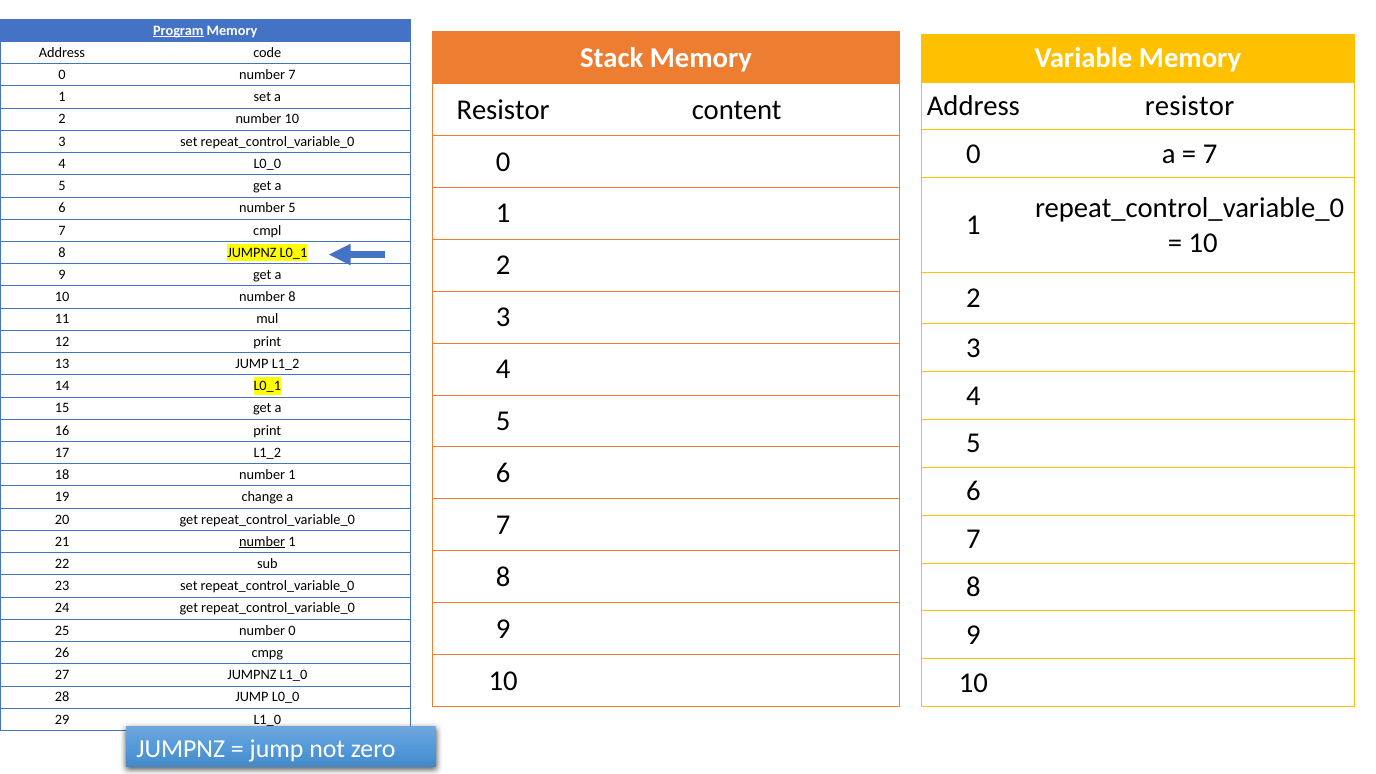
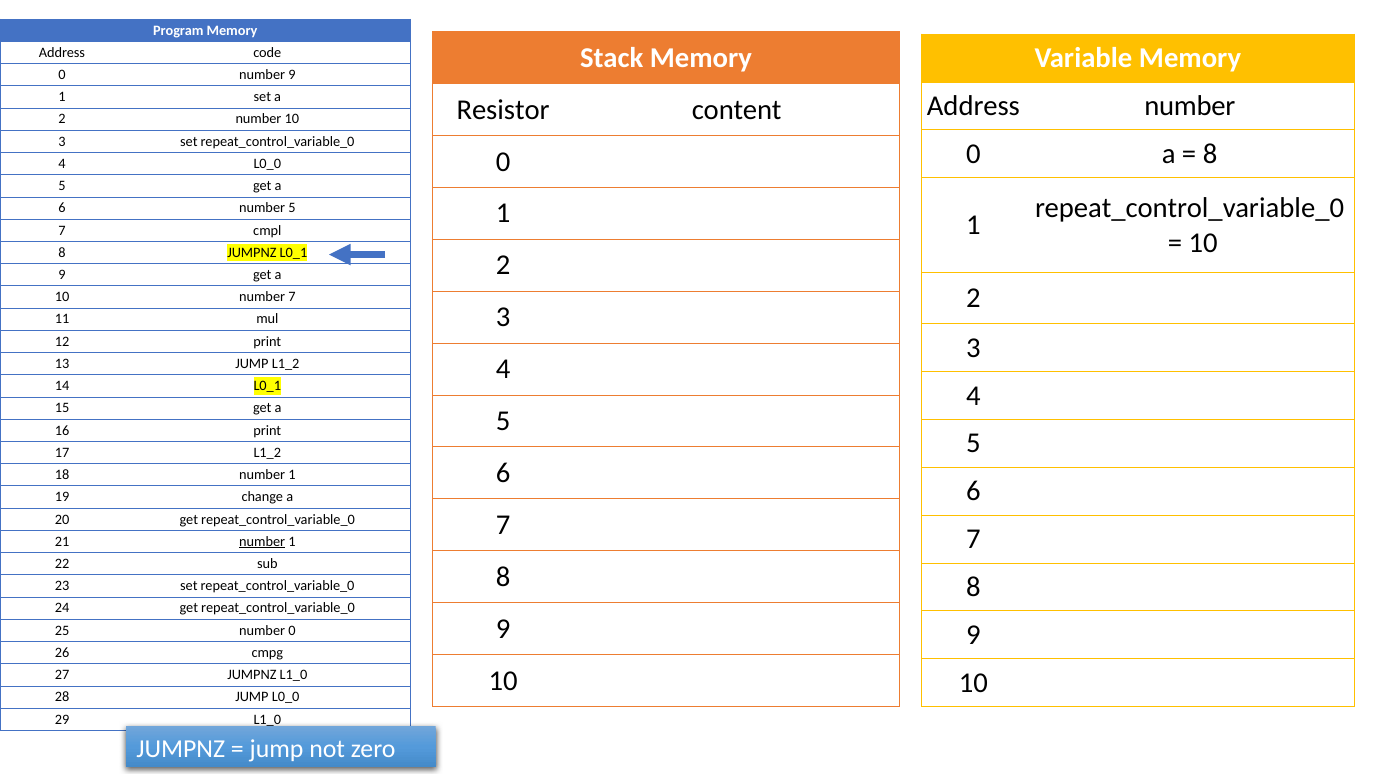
Program underline: present -> none
number 7: 7 -> 9
Address resistor: resistor -> number
7 at (1210, 154): 7 -> 8
number 8: 8 -> 7
